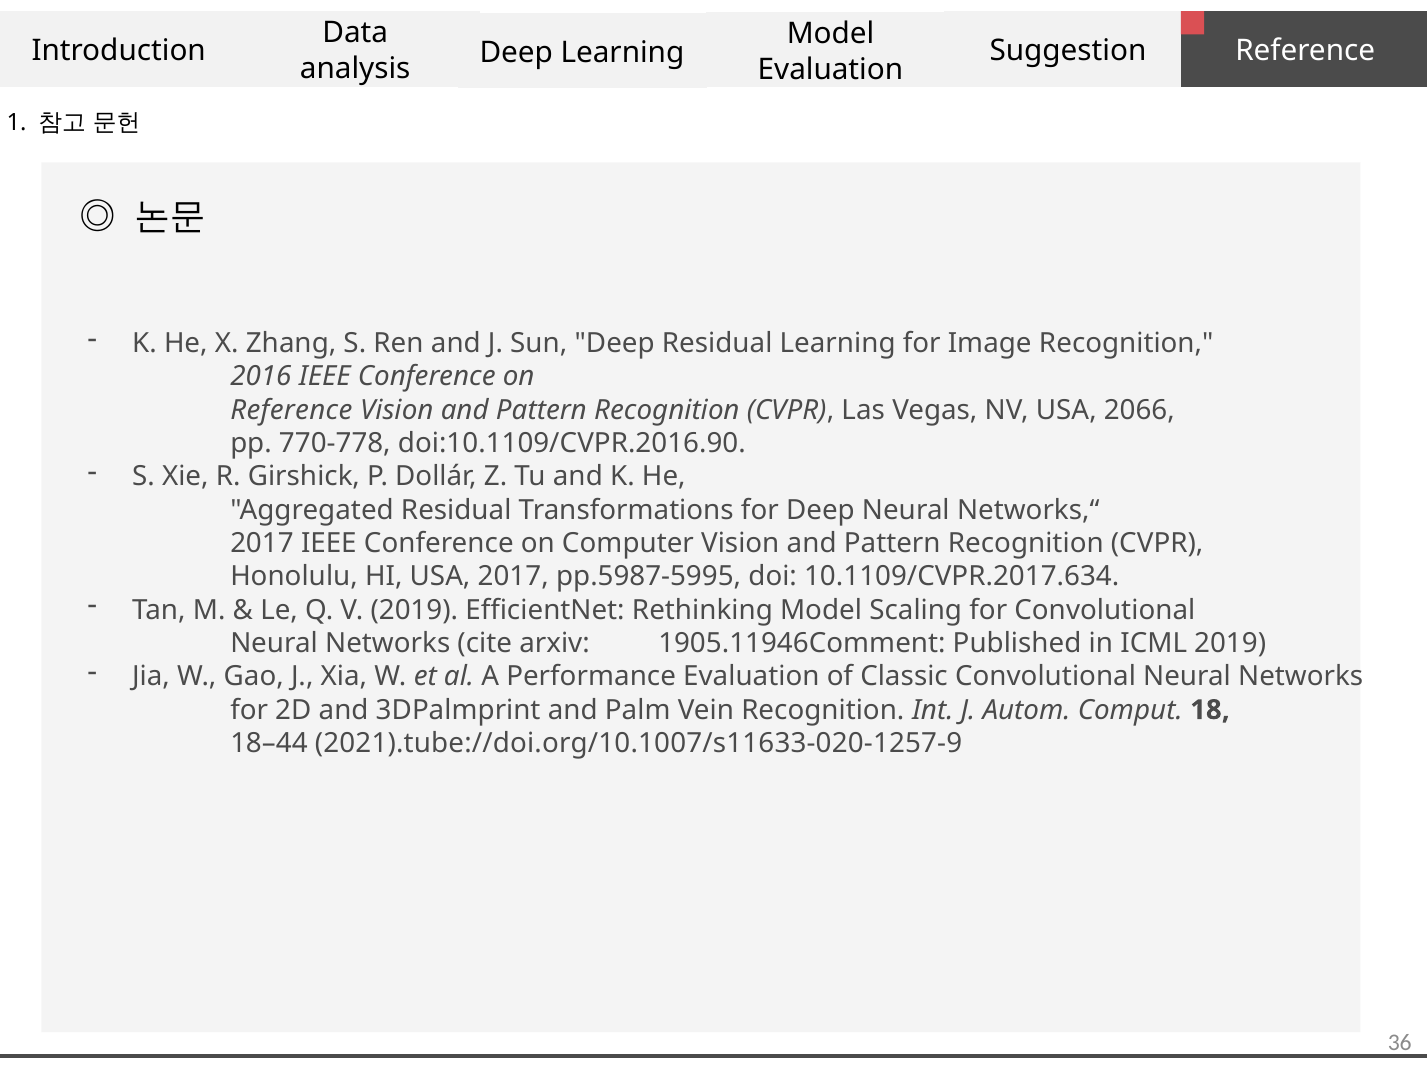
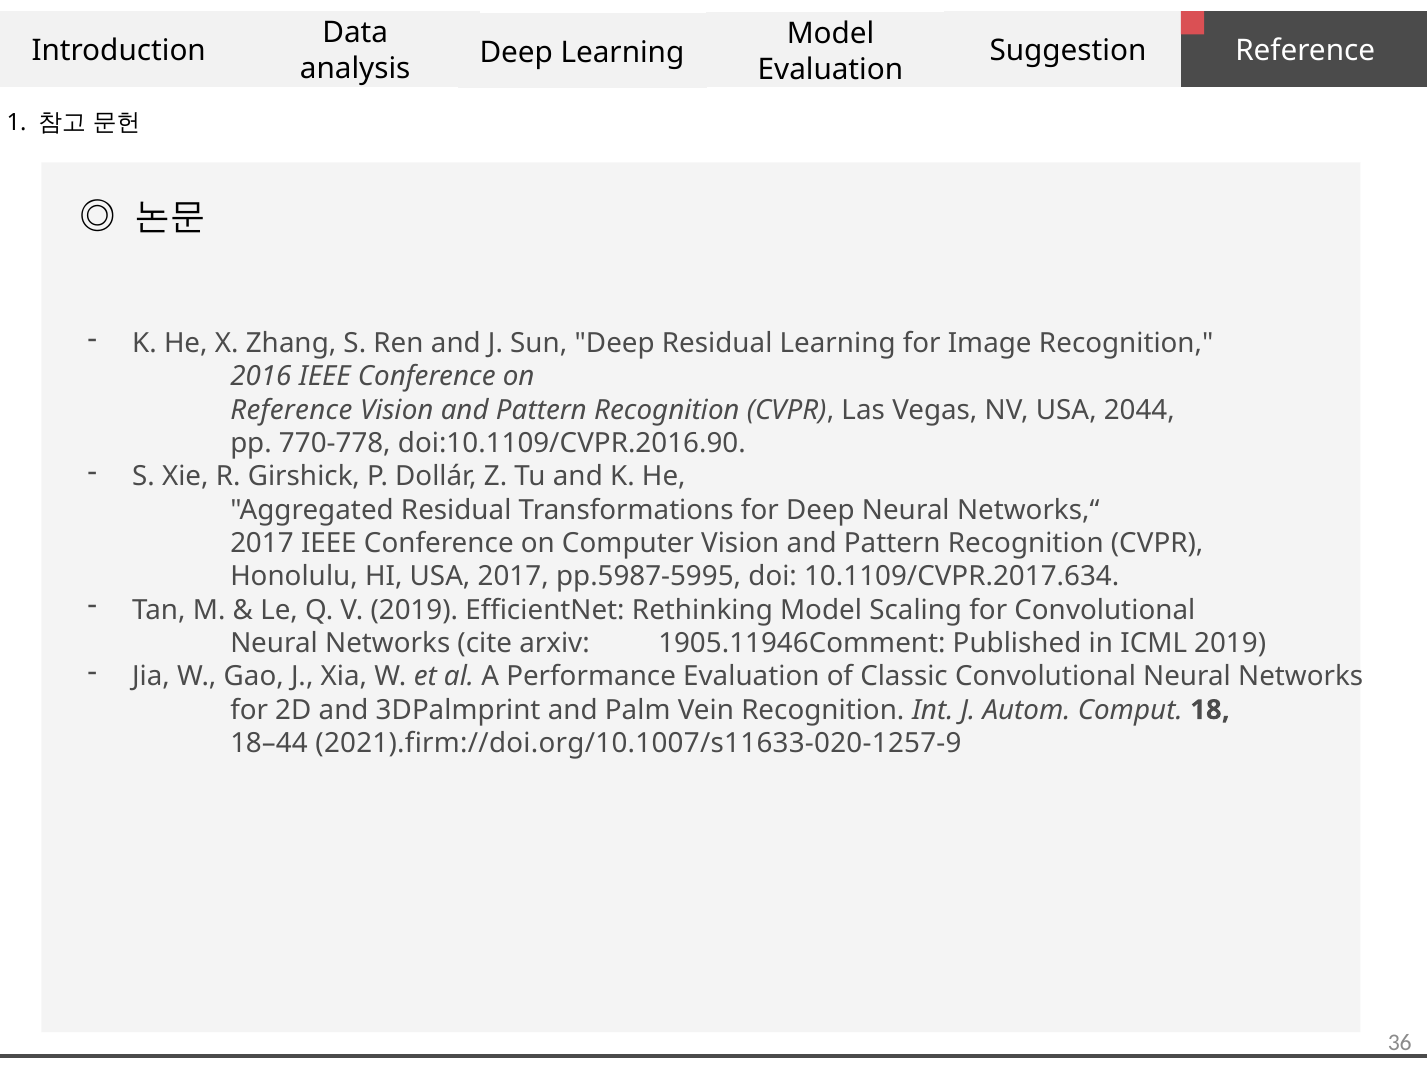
2066: 2066 -> 2044
2021).tube://doi.org/10.1007/s11633-020-1257-9: 2021).tube://doi.org/10.1007/s11633-020-1257-9 -> 2021).firm://doi.org/10.1007/s11633-020-1257-9
